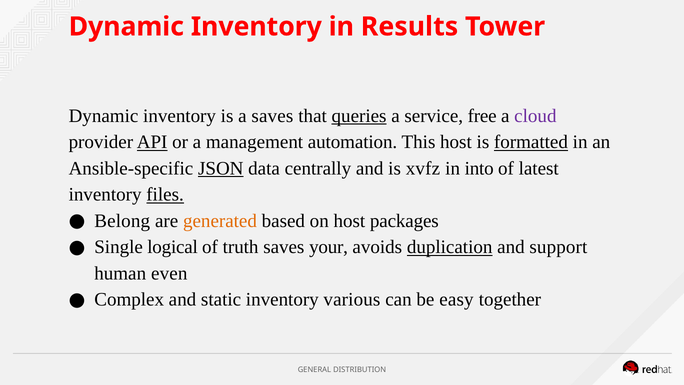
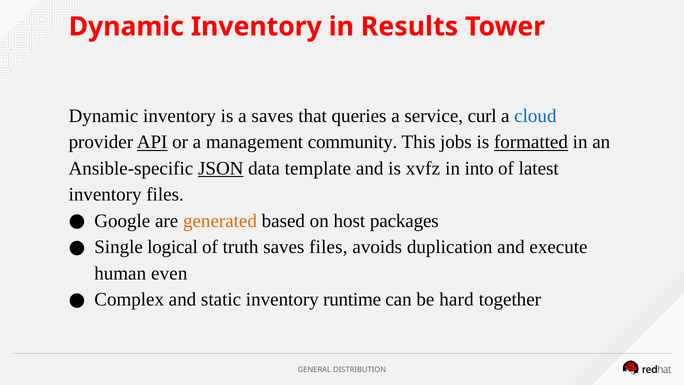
queries underline: present -> none
free: free -> curl
cloud colour: purple -> blue
automation: automation -> community
This host: host -> jobs
centrally: centrally -> template
files at (165, 195) underline: present -> none
Belong: Belong -> Google
saves your: your -> files
duplication underline: present -> none
support: support -> execute
various: various -> runtime
easy: easy -> hard
